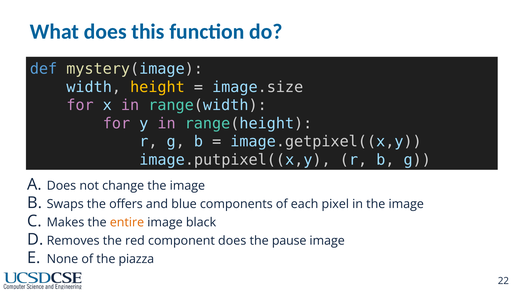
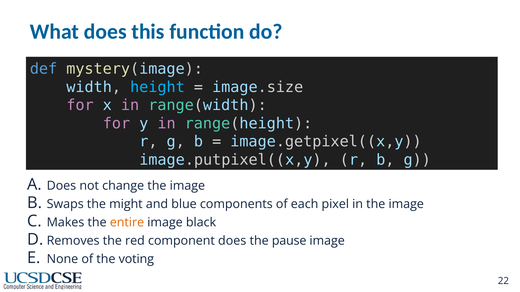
height colour: yellow -> light blue
offers: offers -> might
piazza: piazza -> voting
